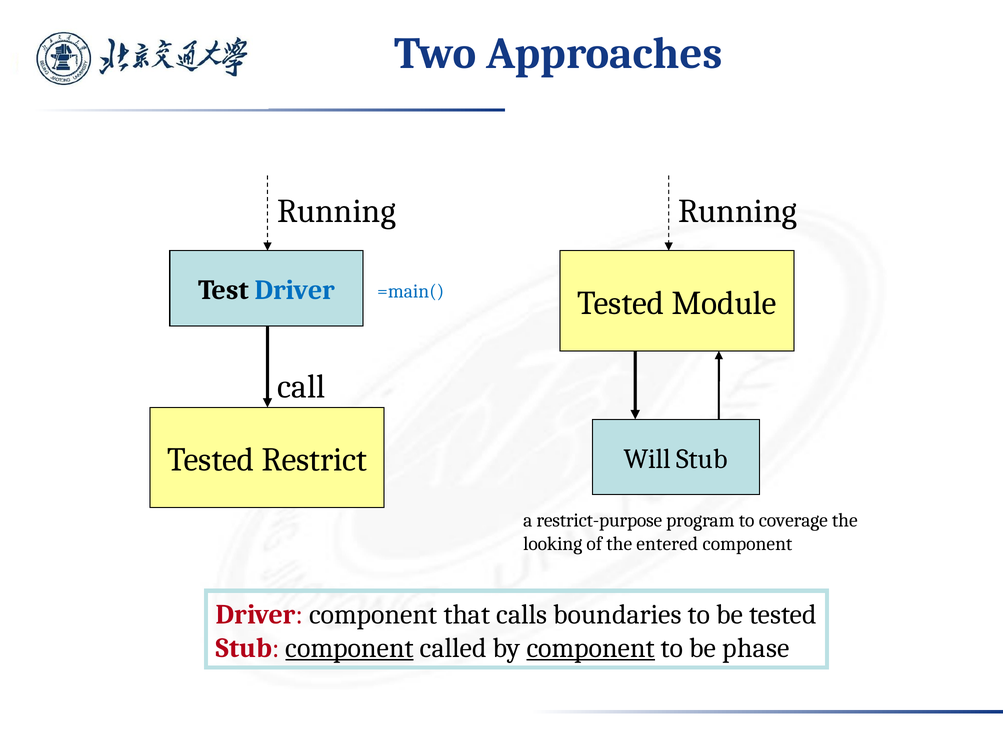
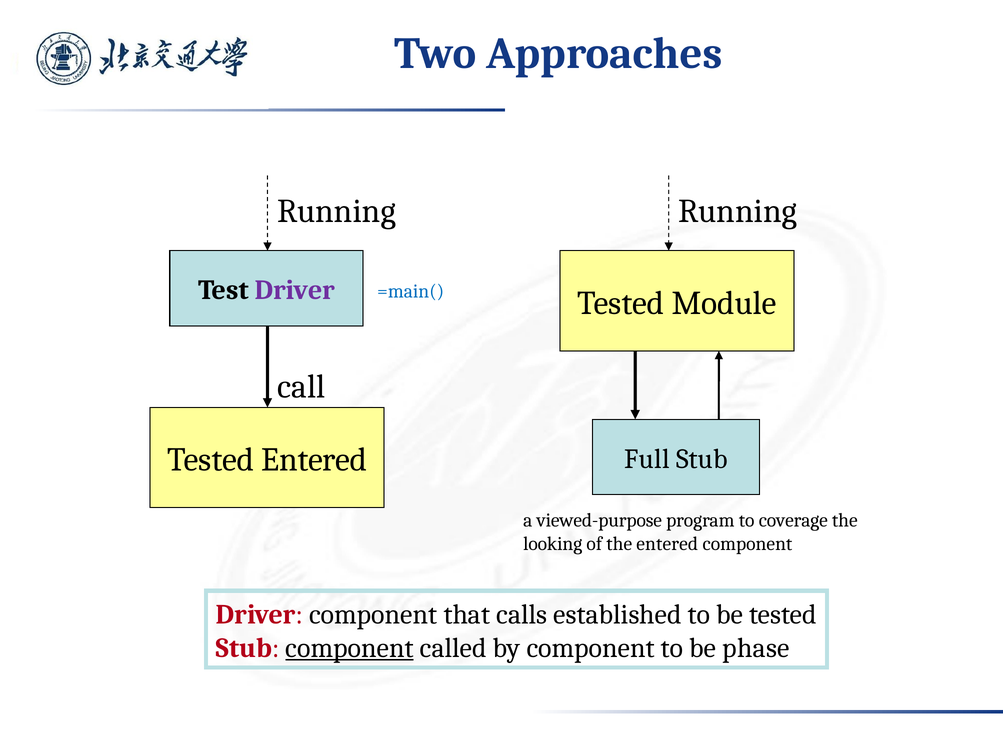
Driver at (295, 290) colour: blue -> purple
Tested Restrict: Restrict -> Entered
Will: Will -> Full
restrict-purpose: restrict-purpose -> viewed-purpose
boundaries: boundaries -> established
component at (591, 648) underline: present -> none
